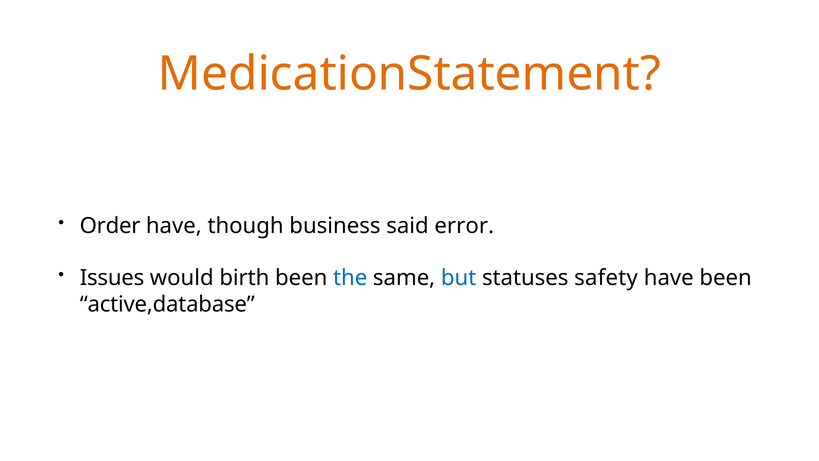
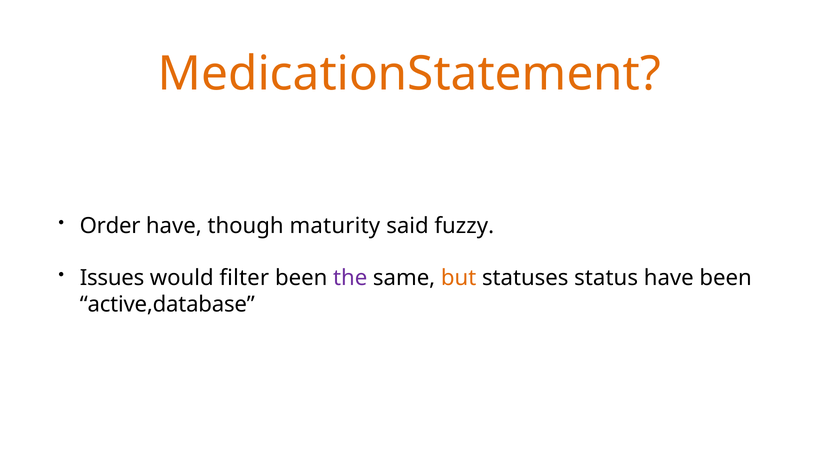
business: business -> maturity
error: error -> fuzzy
birth: birth -> filter
the colour: blue -> purple
but colour: blue -> orange
safety: safety -> status
